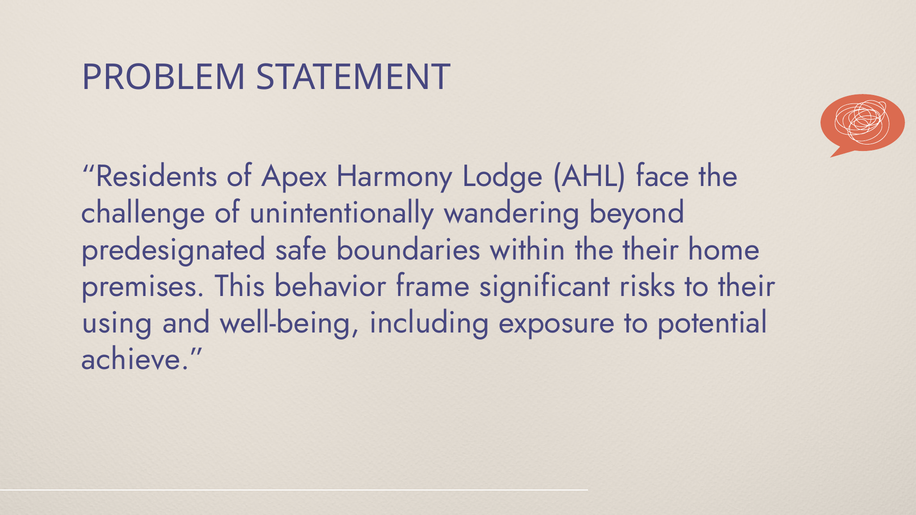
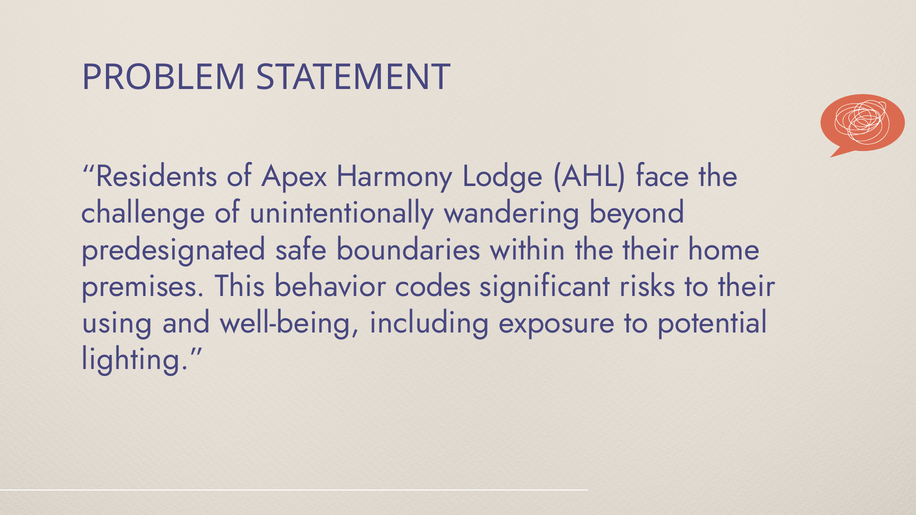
frame: frame -> codes
achieve: achieve -> lighting
